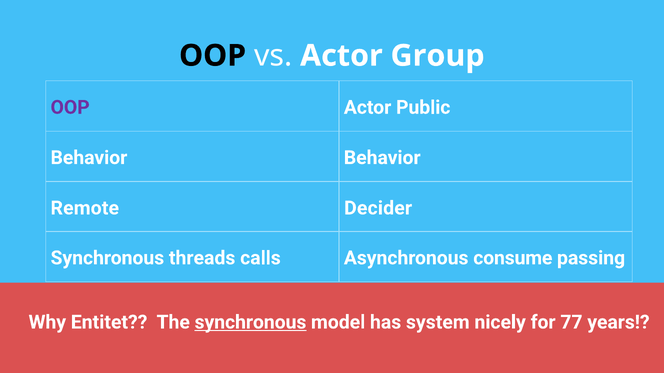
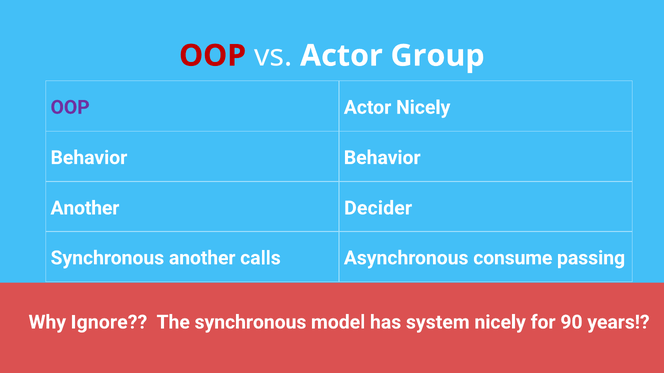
OOP at (213, 56) colour: black -> red
Actor Public: Public -> Nicely
Remote at (85, 208): Remote -> Another
Synchronous threads: threads -> another
Entitet: Entitet -> Ignore
synchronous at (250, 323) underline: present -> none
77: 77 -> 90
